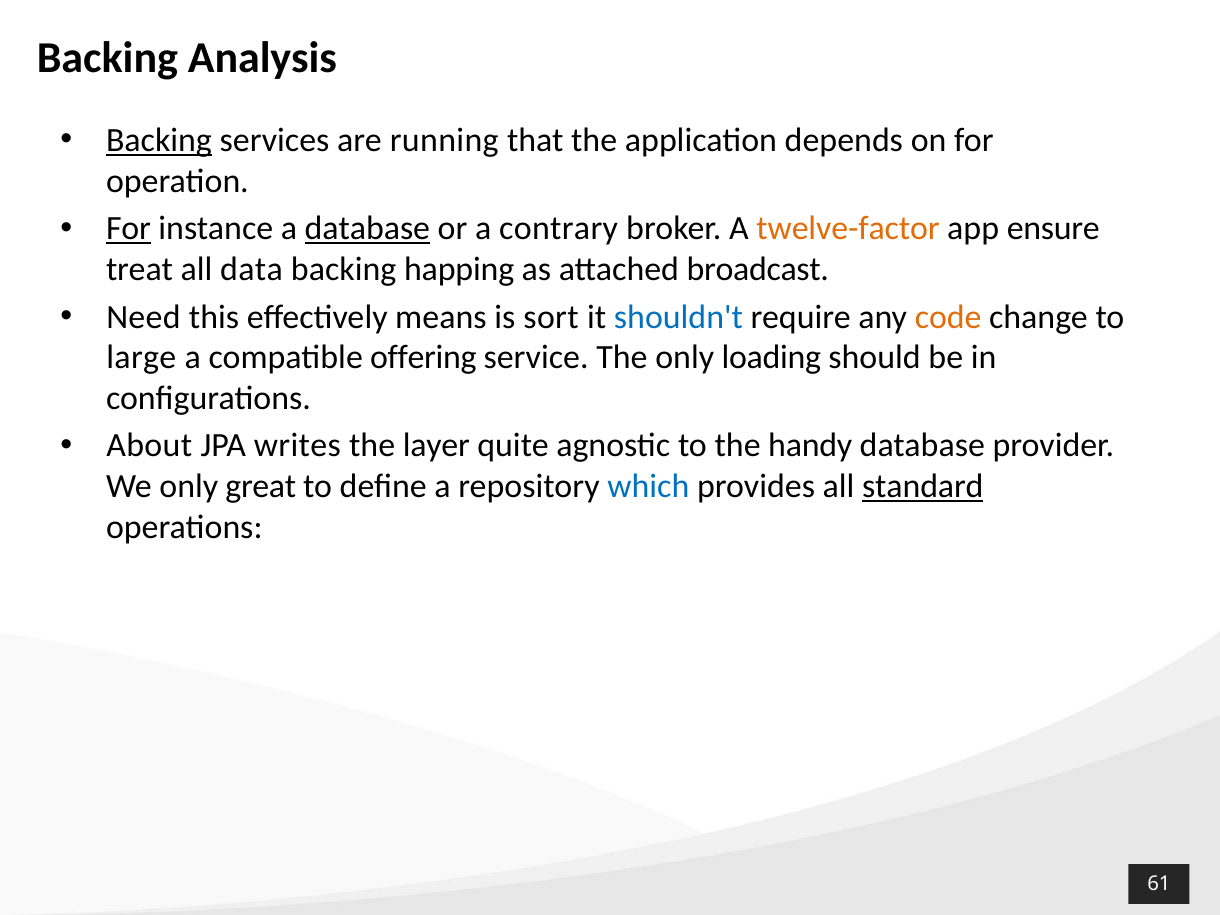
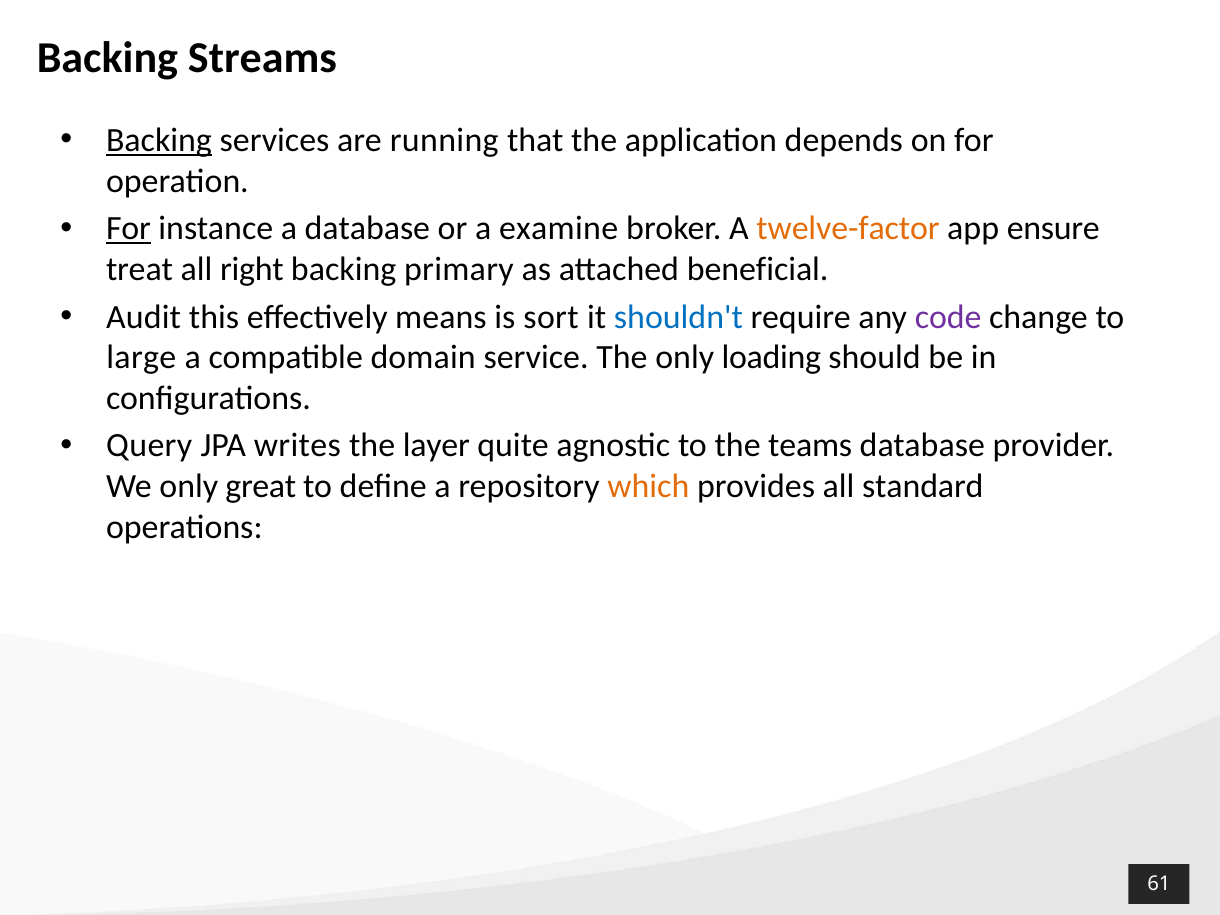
Analysis: Analysis -> Streams
database at (367, 229) underline: present -> none
contrary: contrary -> examine
data: data -> right
happing: happing -> primary
broadcast: broadcast -> beneficial
Need: Need -> Audit
code colour: orange -> purple
offering: offering -> domain
About: About -> Query
handy: handy -> teams
which colour: blue -> orange
standard underline: present -> none
